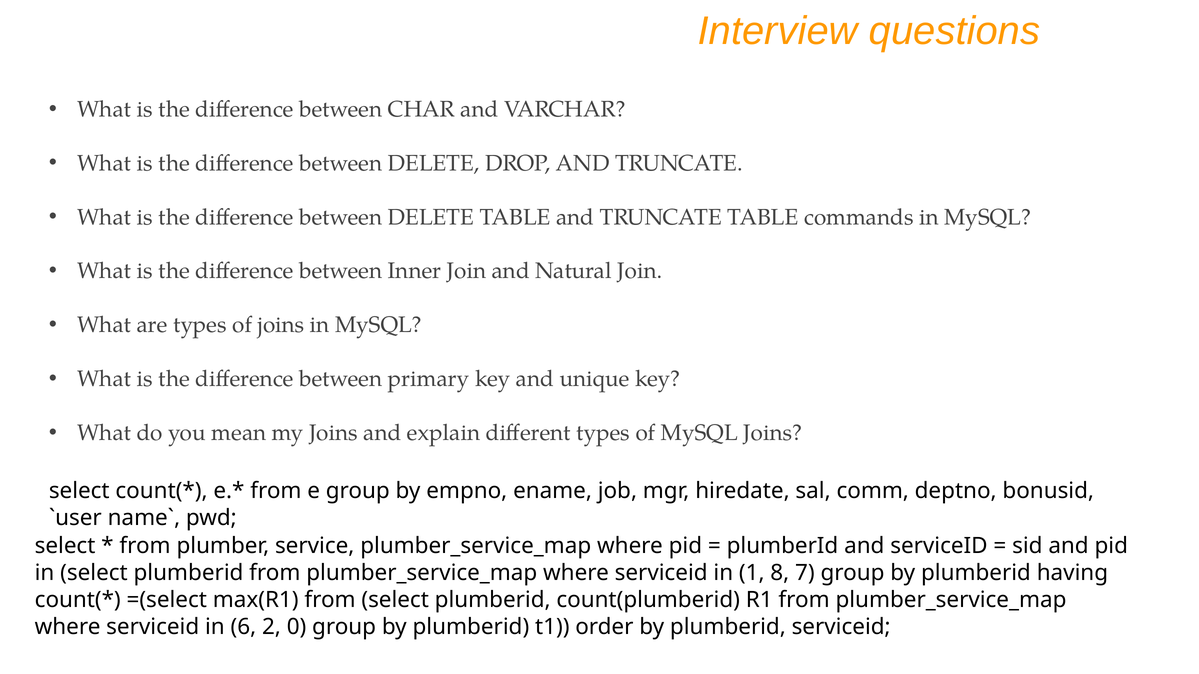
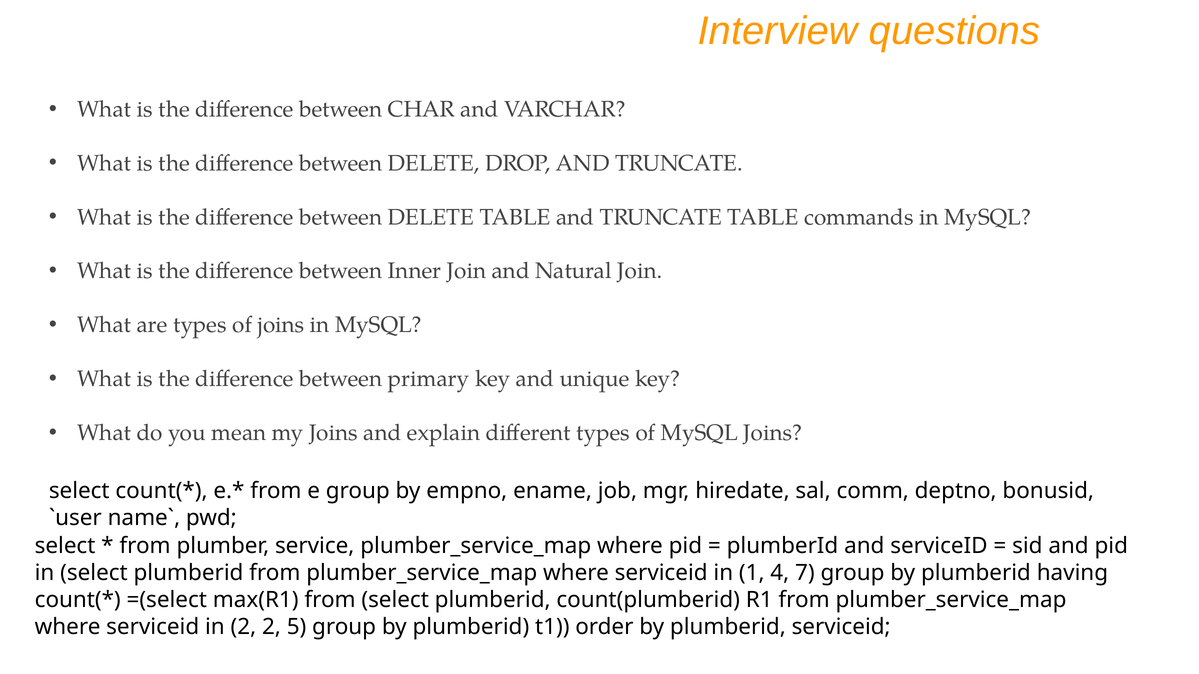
8: 8 -> 4
in 6: 6 -> 2
0: 0 -> 5
